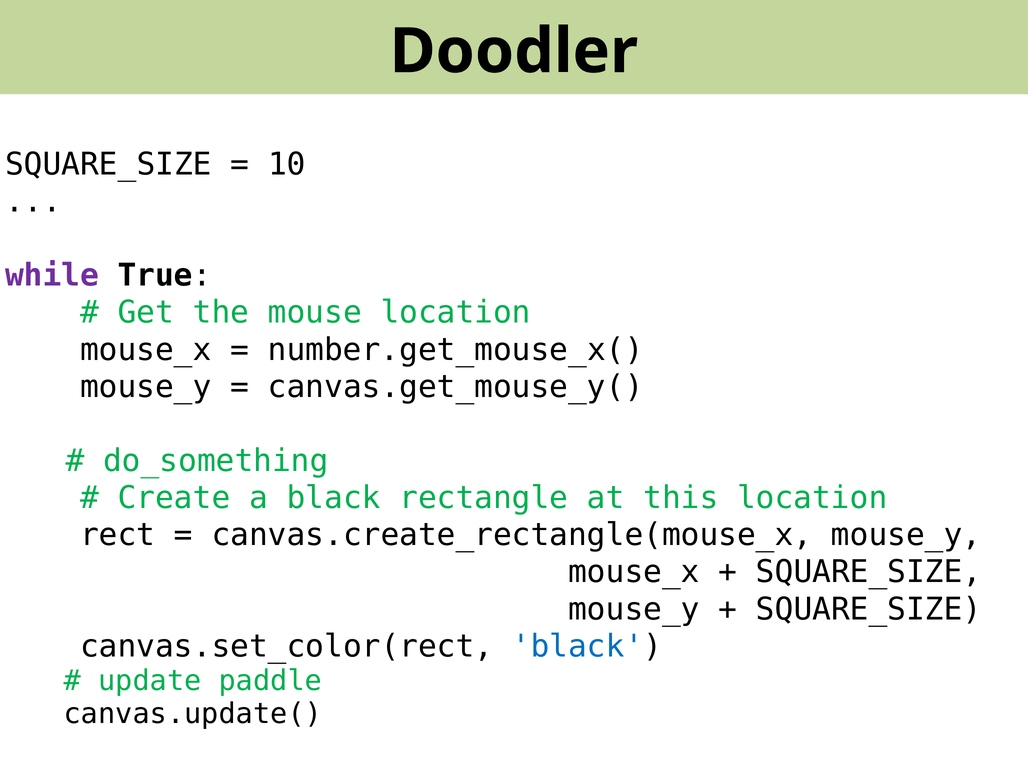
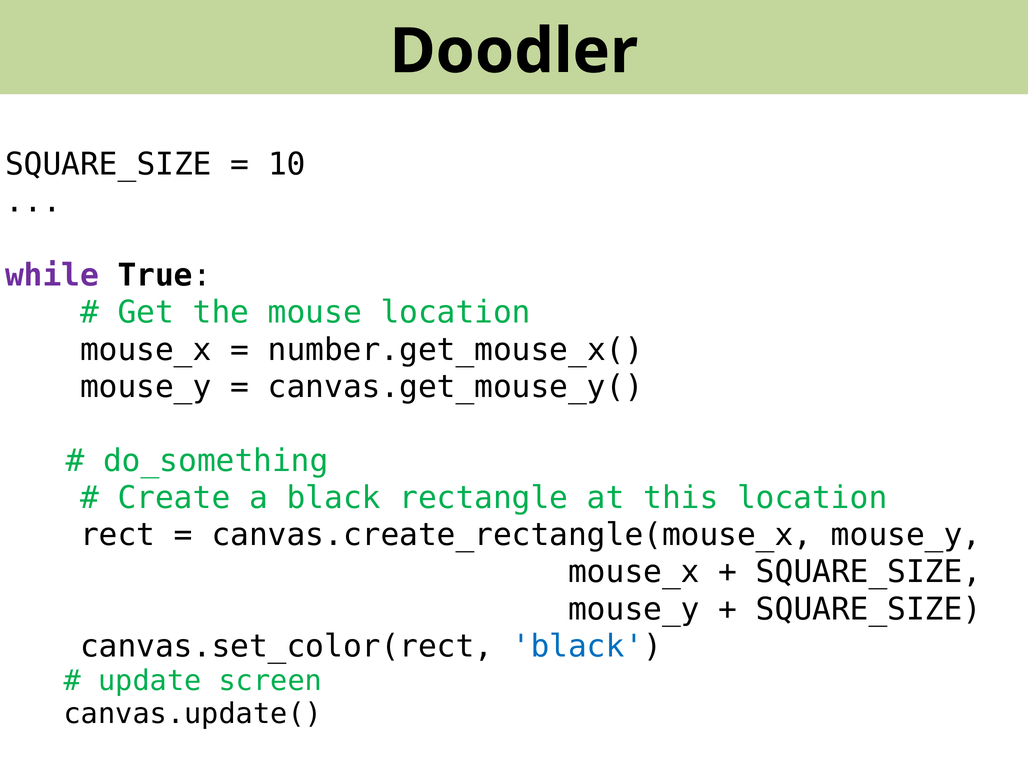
paddle: paddle -> screen
